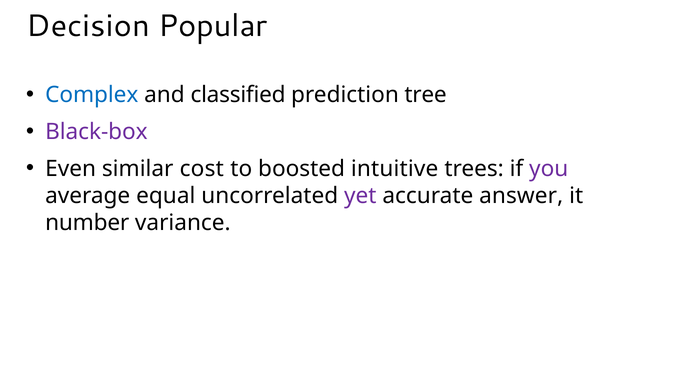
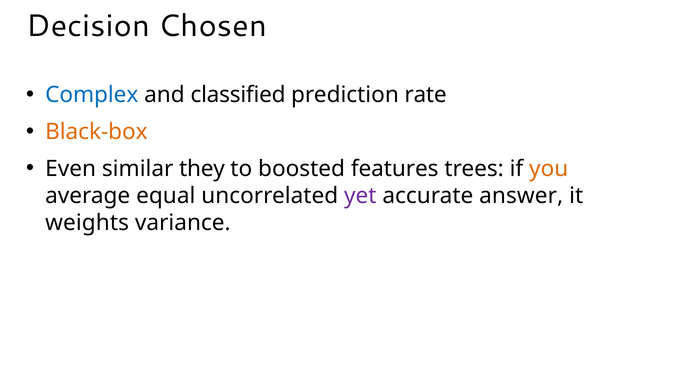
Popular: Popular -> Chosen
tree: tree -> rate
Black-box colour: purple -> orange
cost: cost -> they
intuitive: intuitive -> features
you colour: purple -> orange
number: number -> weights
